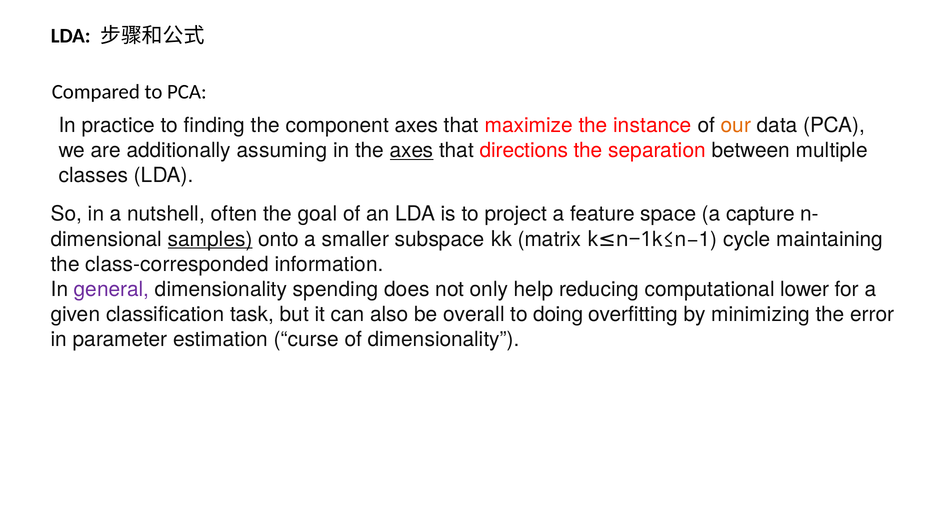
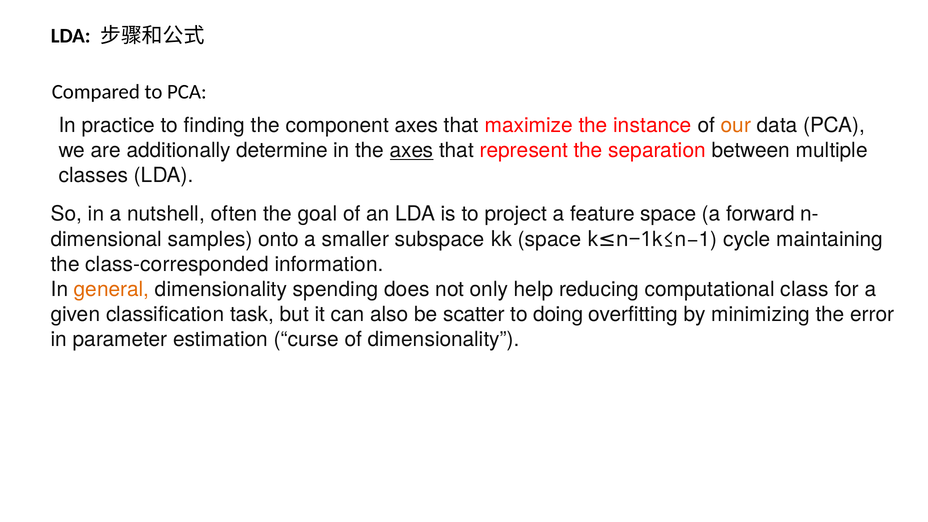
assuming: assuming -> determine
directions: directions -> represent
capture: capture -> forward
samples underline: present -> none
kk matrix: matrix -> space
general colour: purple -> orange
lower: lower -> class
overall: overall -> scatter
